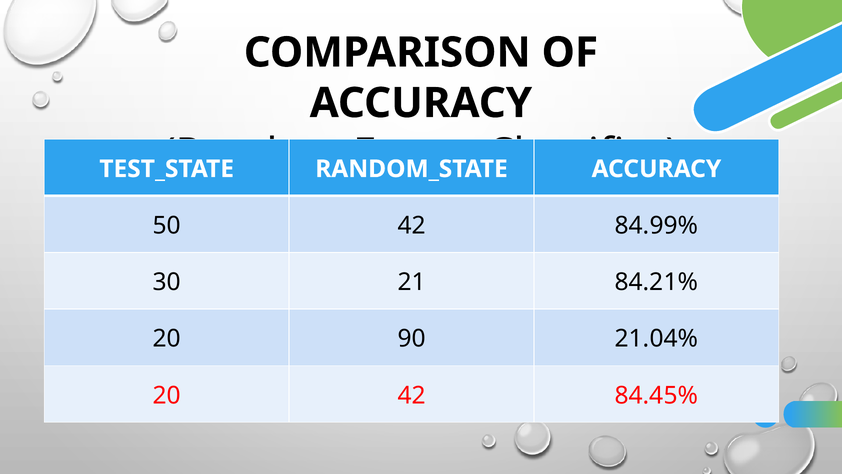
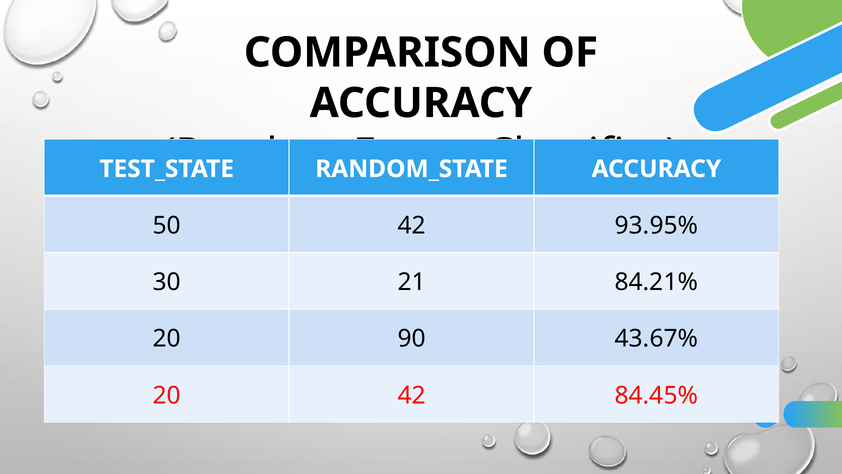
84.99%: 84.99% -> 93.95%
21.04%: 21.04% -> 43.67%
